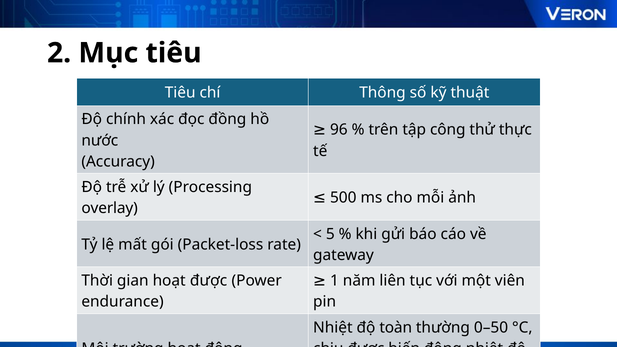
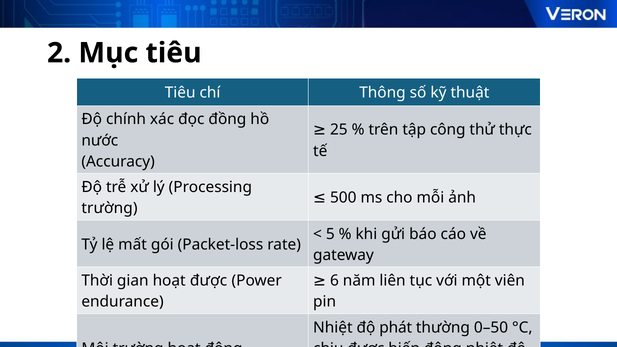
96: 96 -> 25
overlay at (110, 208): overlay -> trường
1: 1 -> 6
toàn: toàn -> phát
